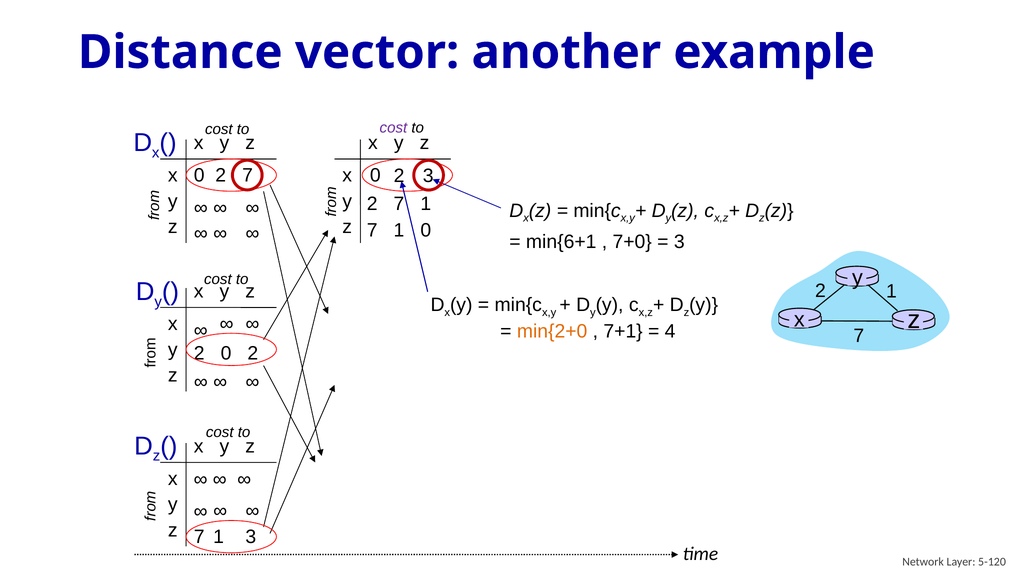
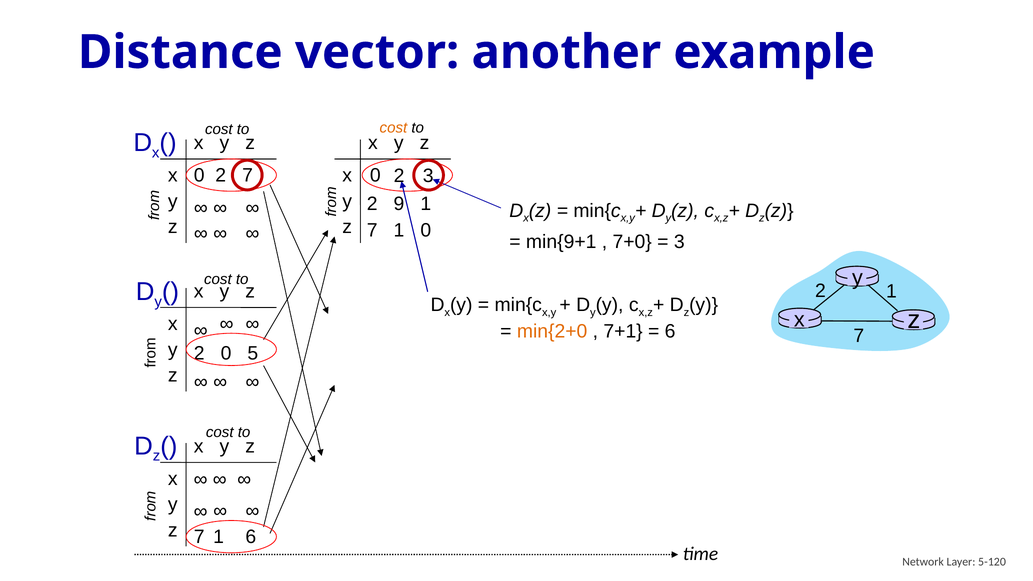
cost at (393, 128) colour: purple -> orange
7 at (399, 204): 7 -> 9
min{6+1: min{6+1 -> min{9+1
4 at (670, 331): 4 -> 6
2 0 2: 2 -> 5
1 3: 3 -> 6
